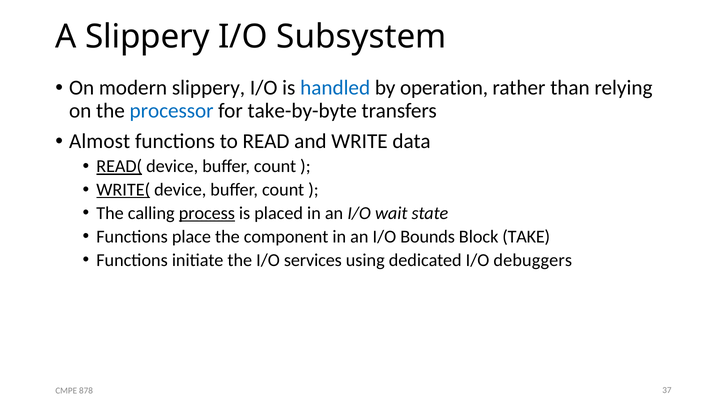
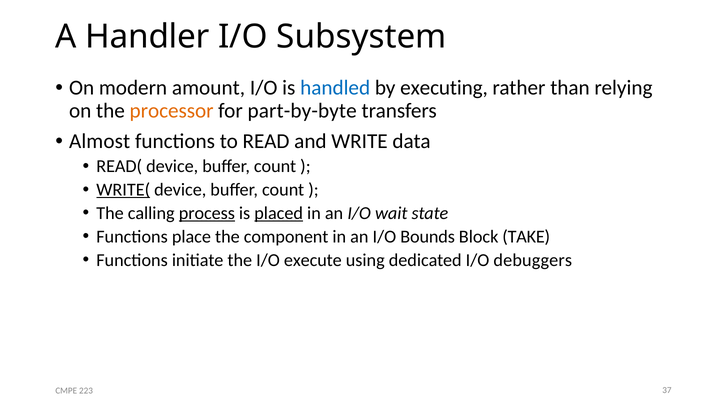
A Slippery: Slippery -> Handler
modern slippery: slippery -> amount
operation: operation -> executing
processor colour: blue -> orange
take-by-byte: take-by-byte -> part-by-byte
READ( underline: present -> none
placed underline: none -> present
services: services -> execute
878: 878 -> 223
